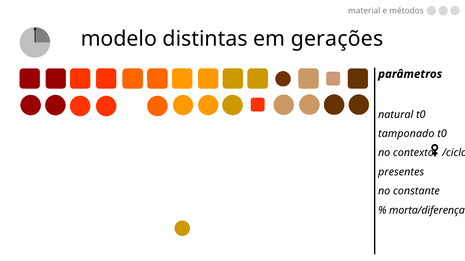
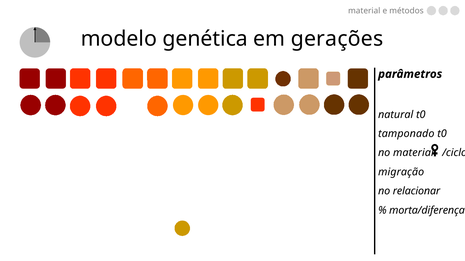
distintas: distintas -> genética
no contexto: contexto -> material
presentes: presentes -> migração
constante: constante -> relacionar
